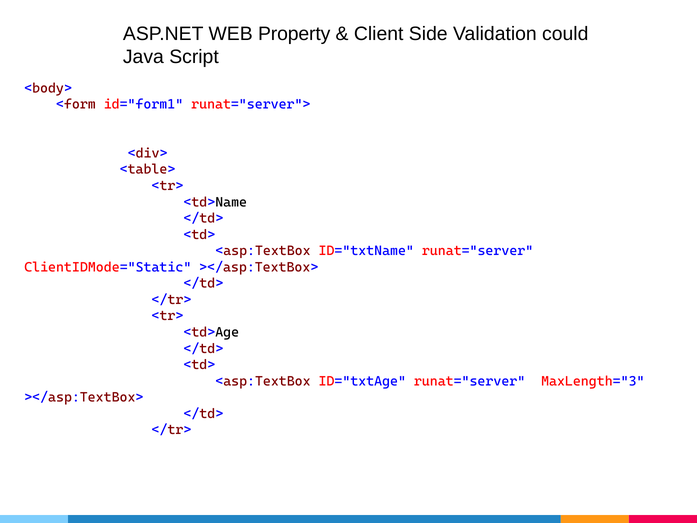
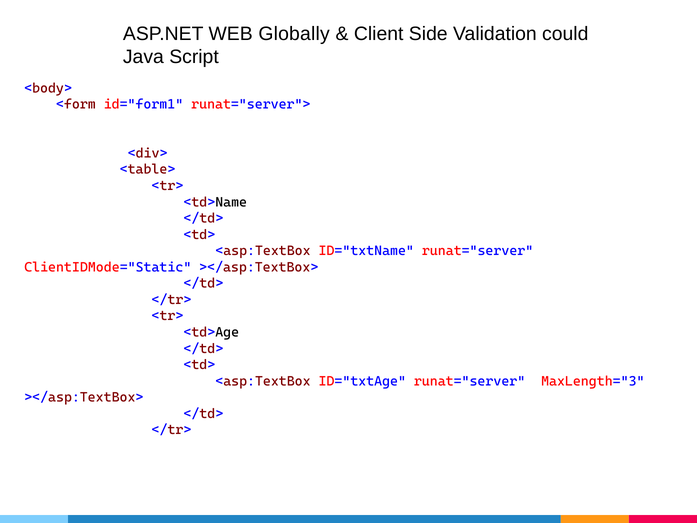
Property: Property -> Globally
